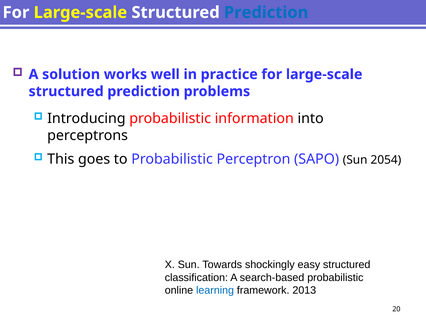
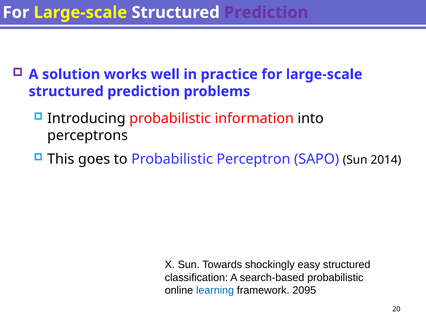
Prediction at (266, 12) colour: blue -> purple
2054: 2054 -> 2014
2013: 2013 -> 2095
